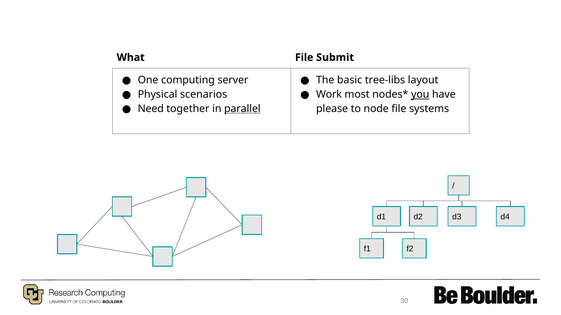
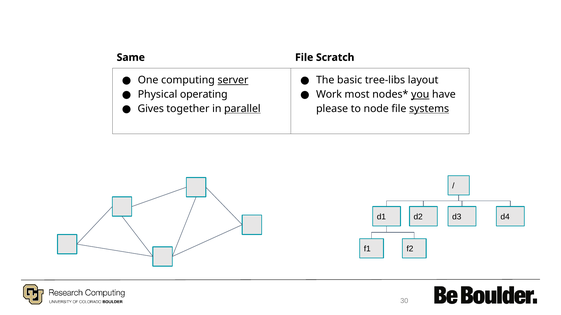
What: What -> Same
Submit: Submit -> Scratch
server underline: none -> present
scenarios: scenarios -> operating
Need: Need -> Gives
systems underline: none -> present
